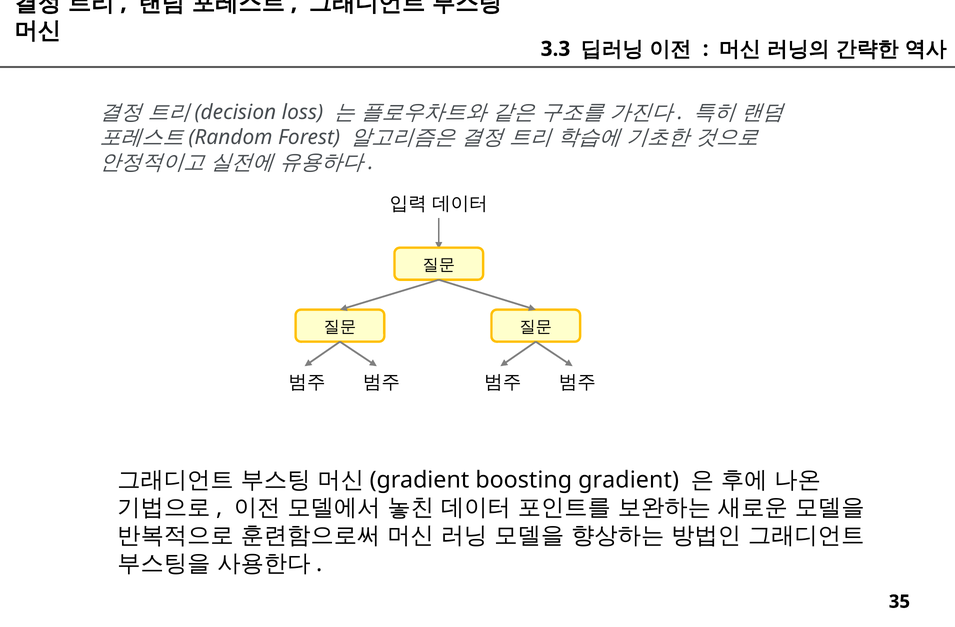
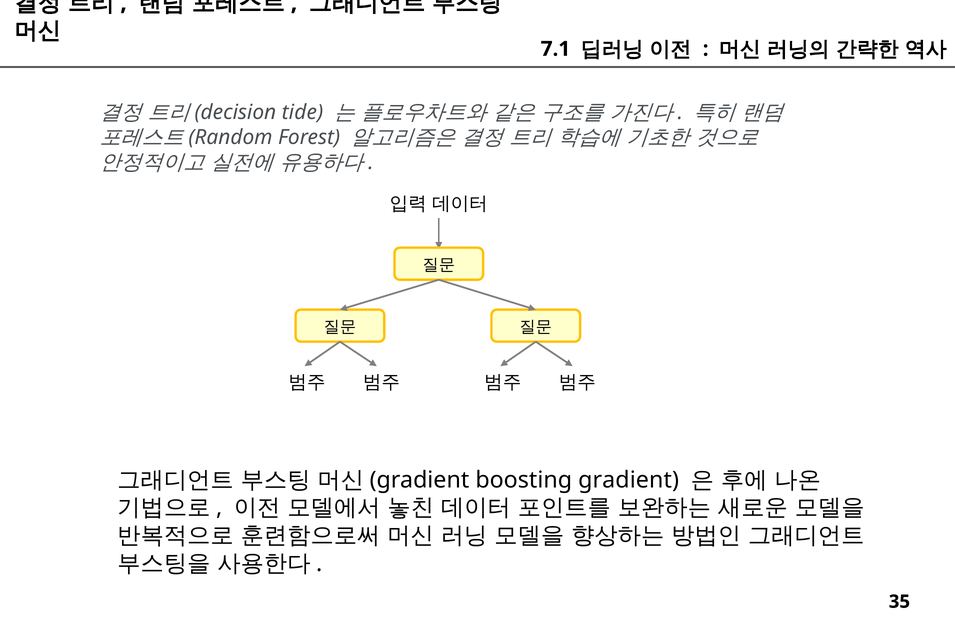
3.3: 3.3 -> 7.1
loss: loss -> tide
